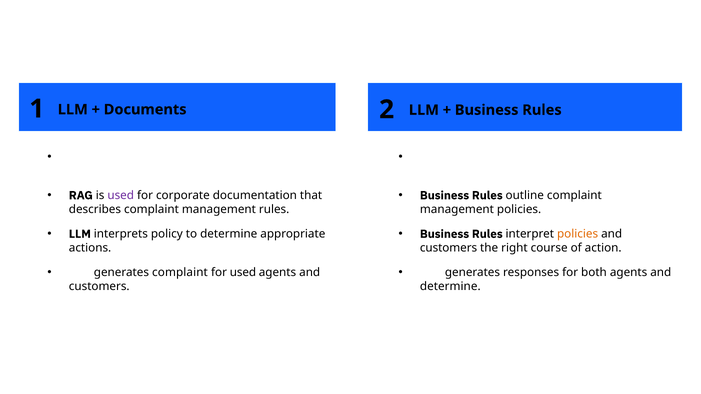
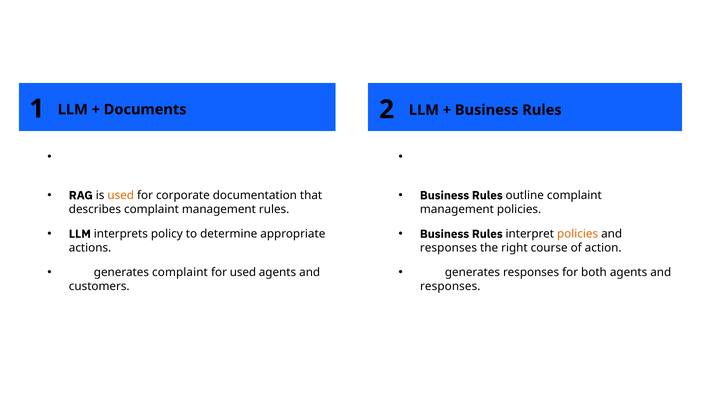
used at (121, 196) colour: purple -> orange
customers at (449, 248): customers -> responses
determine at (450, 287): determine -> responses
